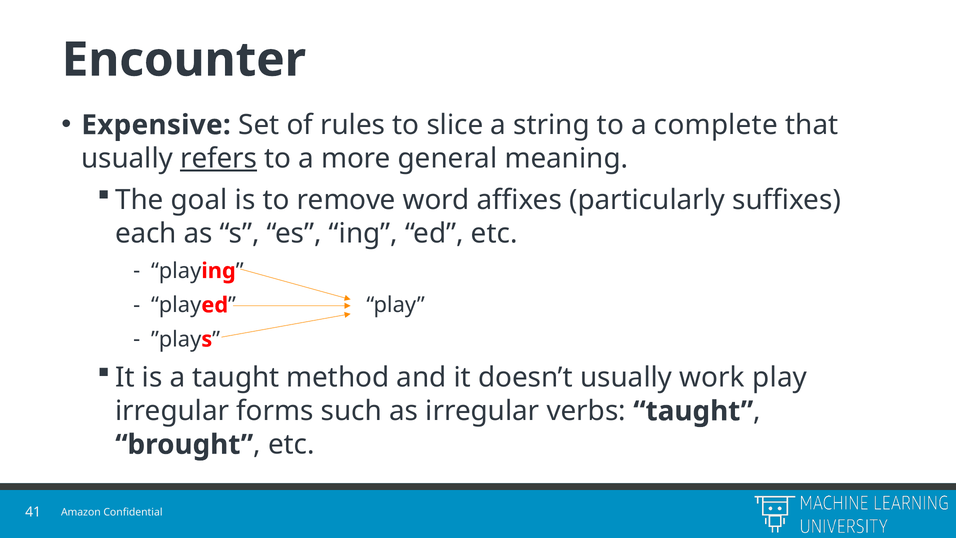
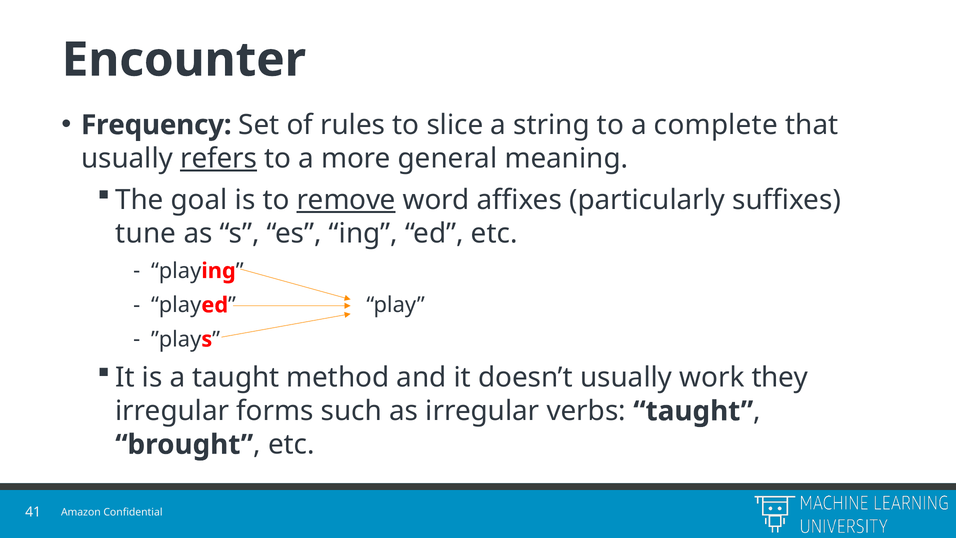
Expensive: Expensive -> Frequency
remove underline: none -> present
each: each -> tune
work play: play -> they
